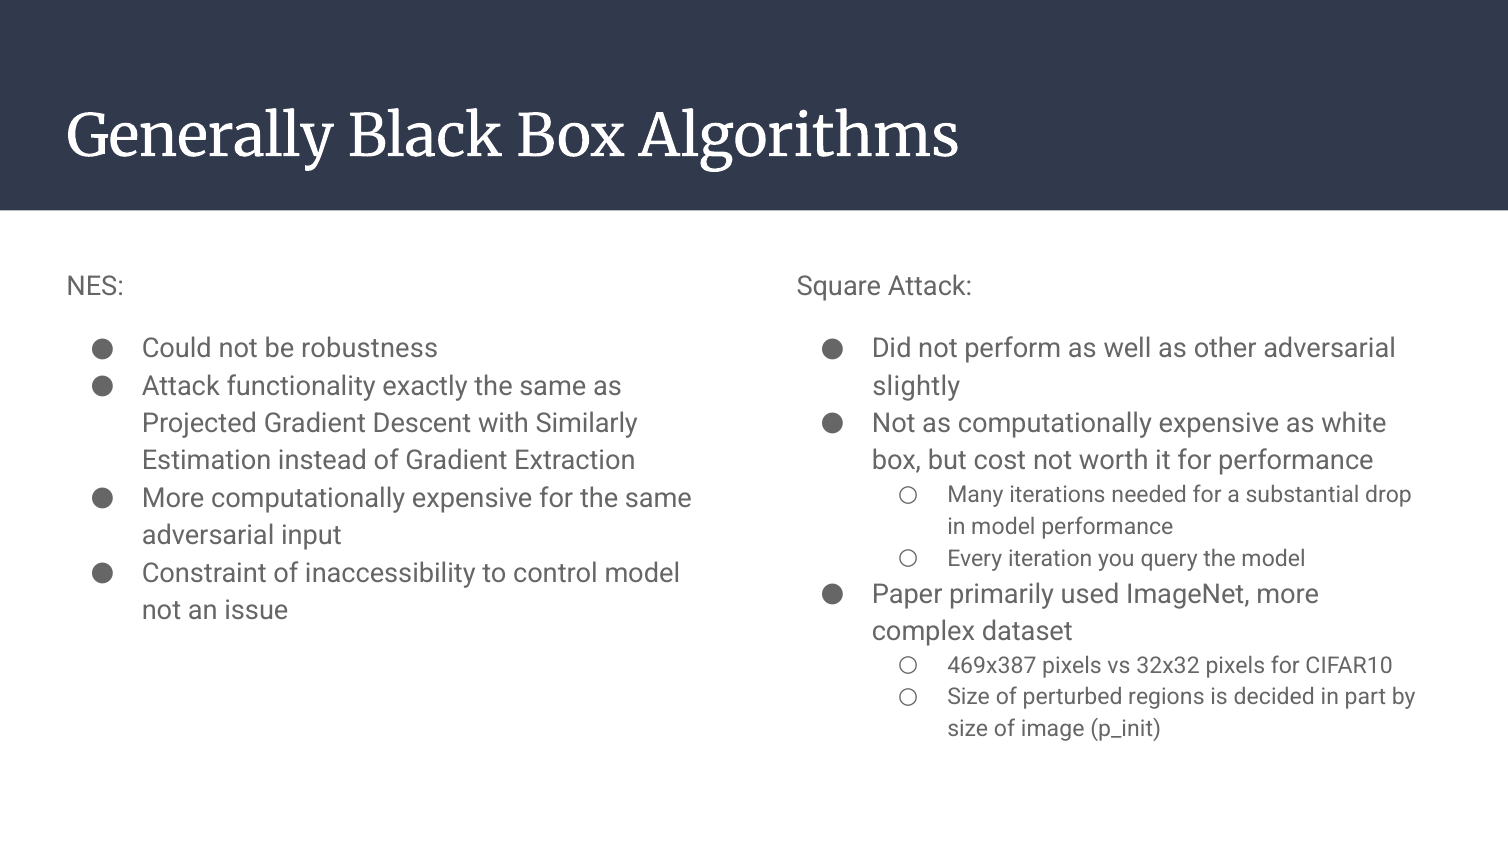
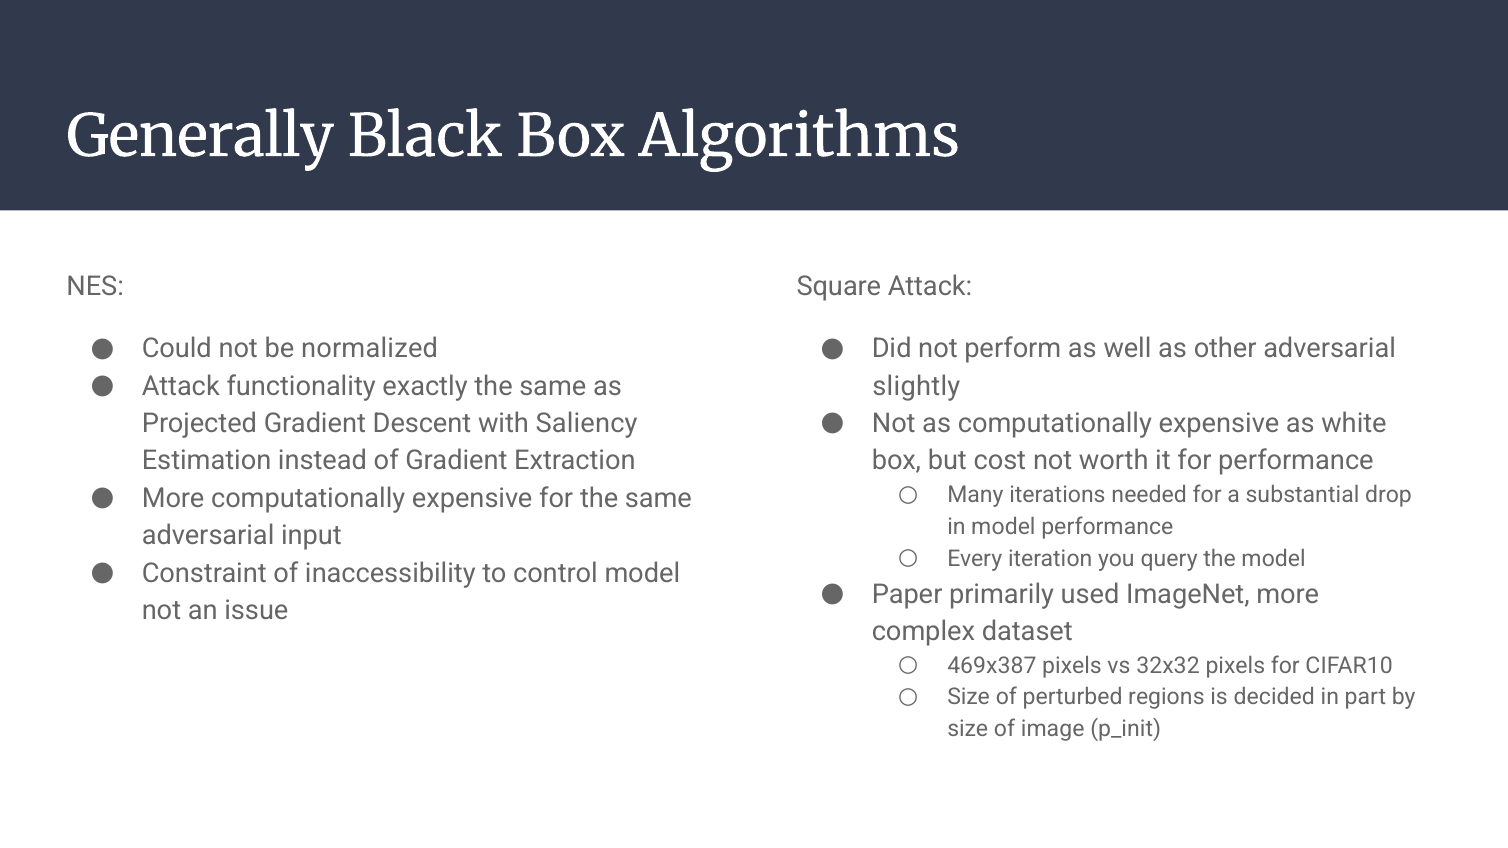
robustness: robustness -> normalized
Similarly: Similarly -> Saliency
